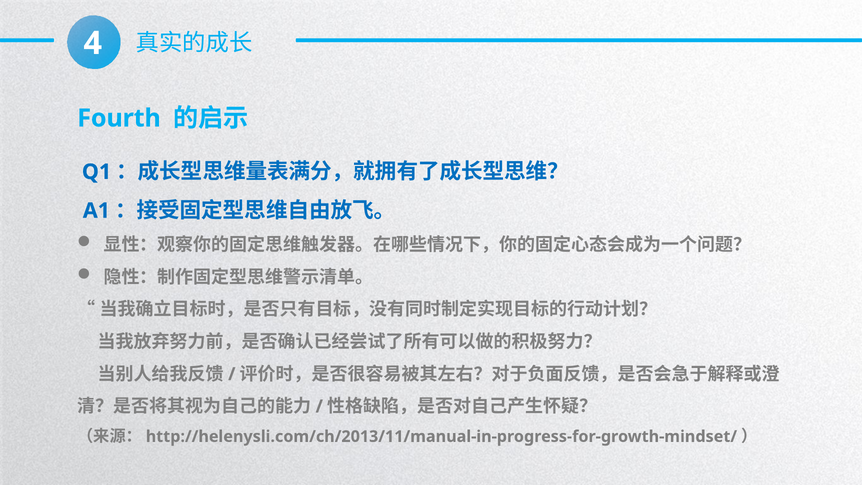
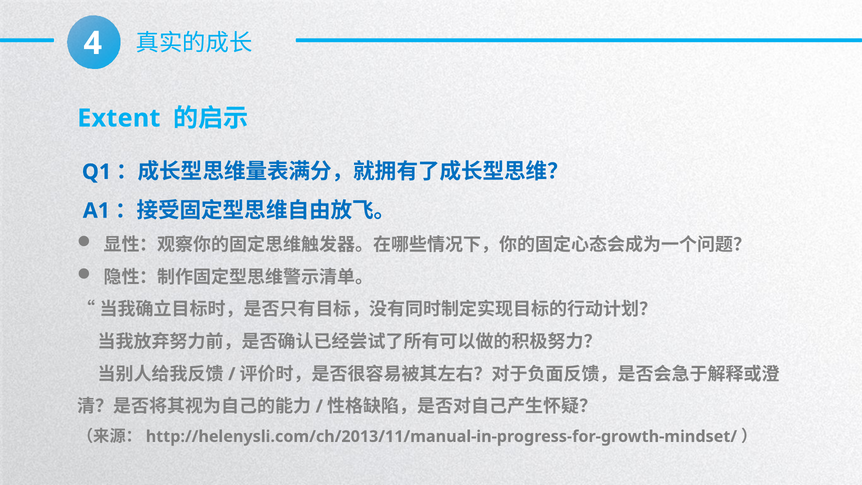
Fourth: Fourth -> Extent
